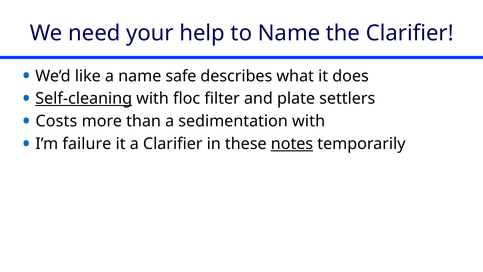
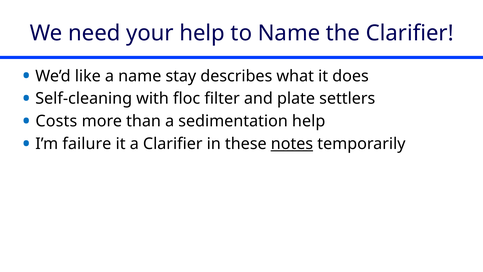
safe: safe -> stay
Self-cleaning underline: present -> none
sedimentation with: with -> help
